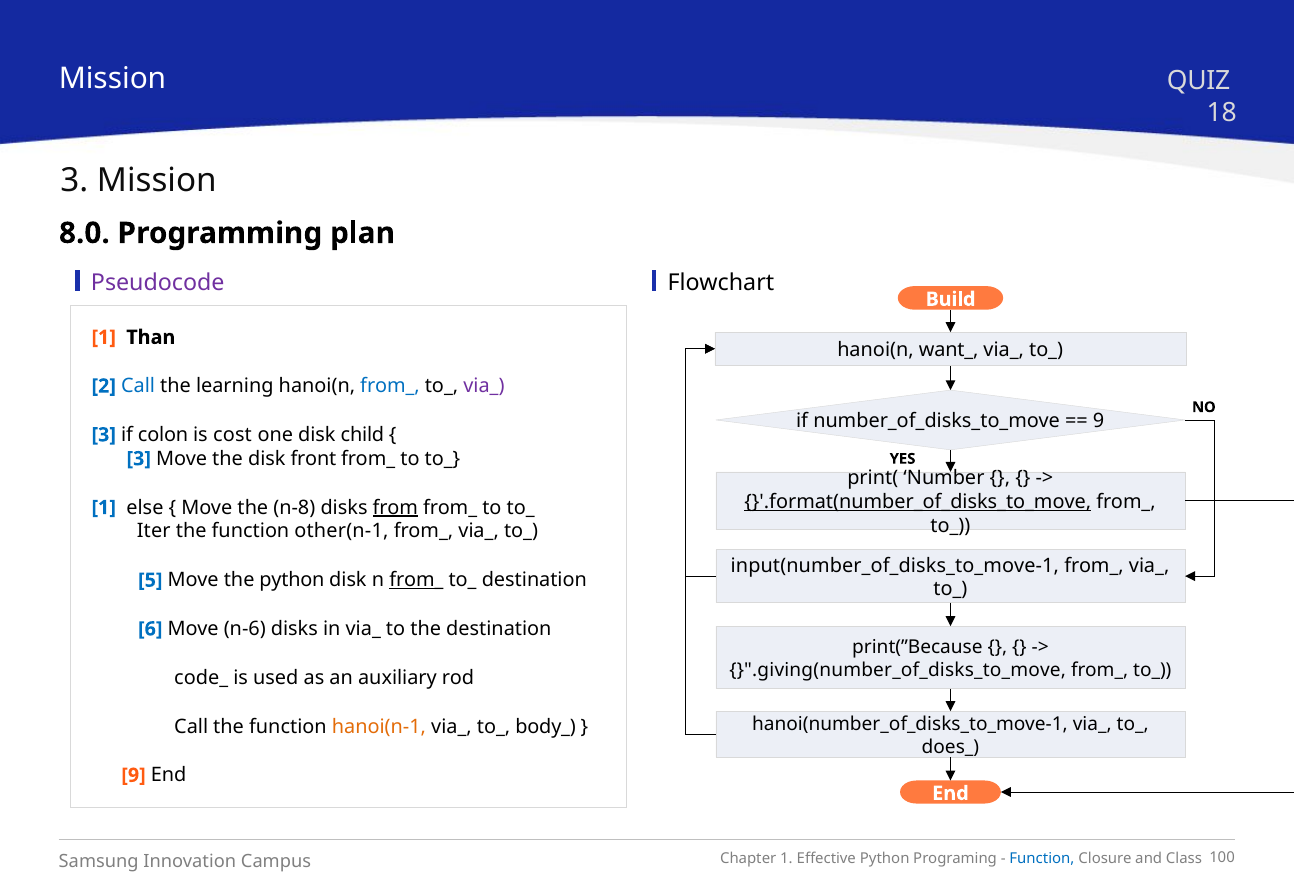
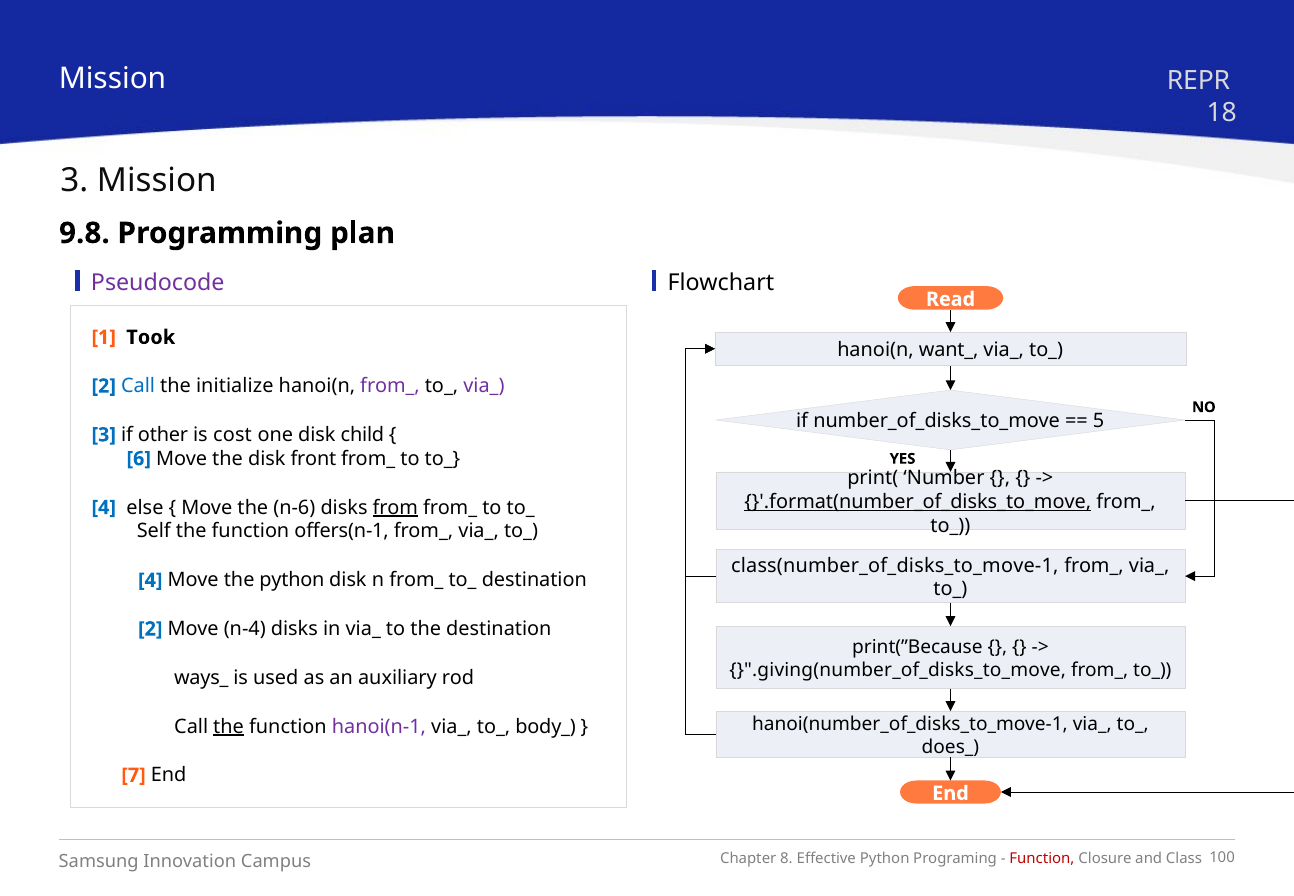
QUIZ: QUIZ -> REPR
8.0: 8.0 -> 9.8
Build: Build -> Read
Than: Than -> Took
learning: learning -> initialize
from_ at (390, 386) colour: blue -> purple
9 at (1099, 421): 9 -> 5
colon: colon -> other
3 at (139, 459): 3 -> 6
1 at (104, 507): 1 -> 4
n-8: n-8 -> n-6
Iter: Iter -> Self
other(n-1: other(n-1 -> offers(n-1
input(number_of_disks_to_move-1: input(number_of_disks_to_move-1 -> class(number_of_disks_to_move-1
5 at (150, 580): 5 -> 4
from_ at (416, 580) underline: present -> none
6 at (150, 629): 6 -> 2
n-6: n-6 -> n-4
code_: code_ -> ways_
the at (229, 726) underline: none -> present
hanoi(n-1 colour: orange -> purple
9 at (134, 775): 9 -> 7
1 at (786, 859): 1 -> 8
Function at (1042, 859) colour: blue -> red
